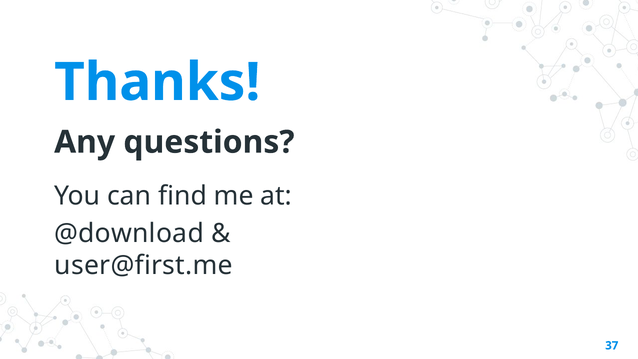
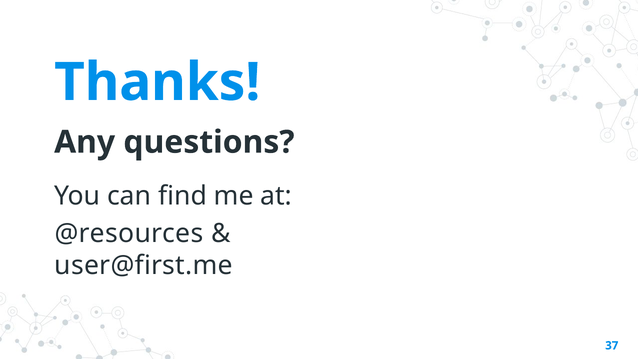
@download: @download -> @resources
